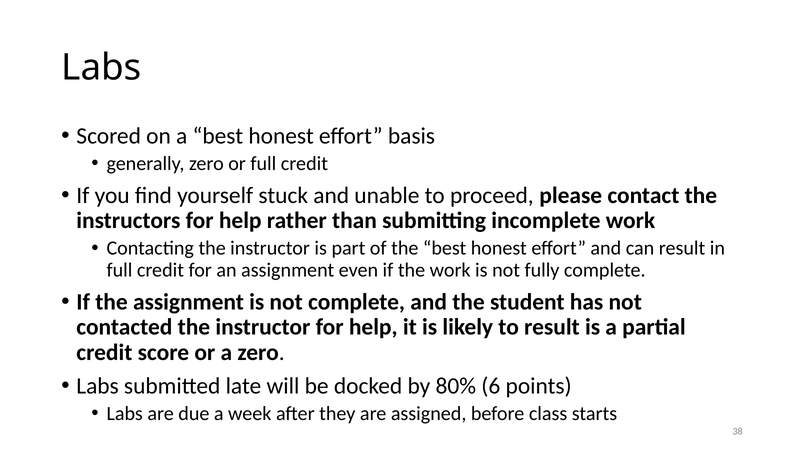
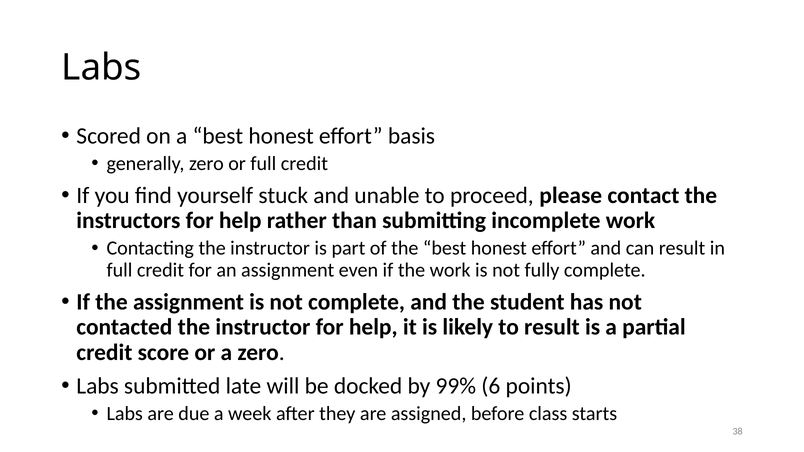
80%: 80% -> 99%
